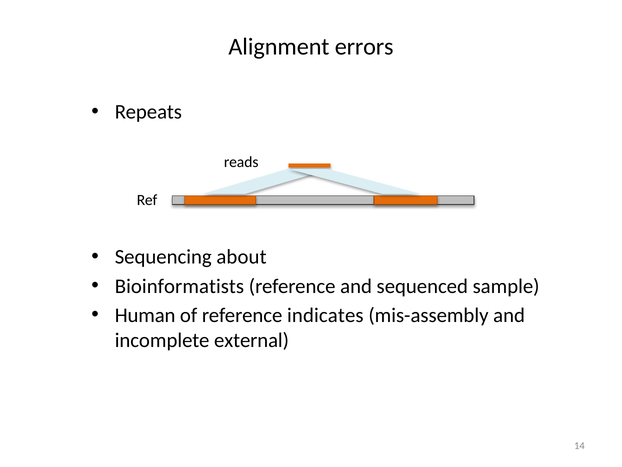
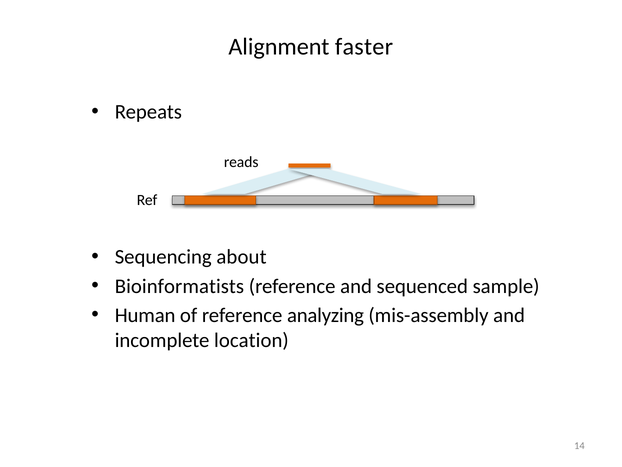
errors: errors -> faster
indicates: indicates -> analyzing
external: external -> location
